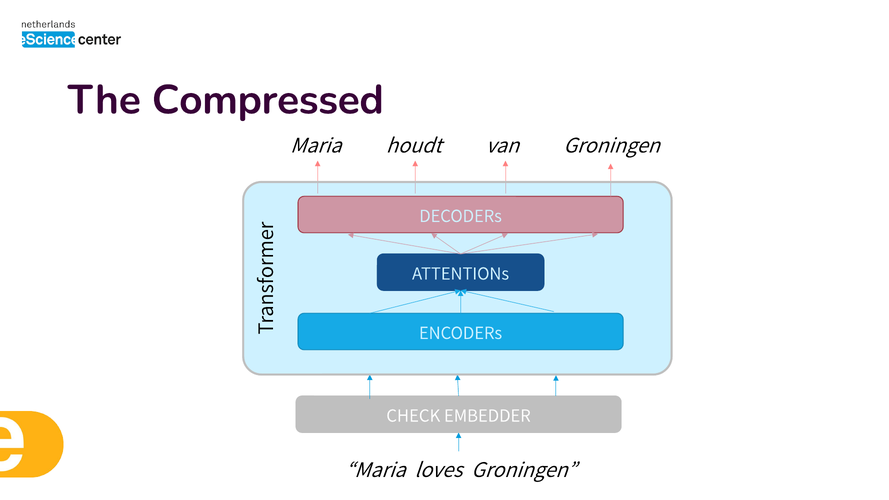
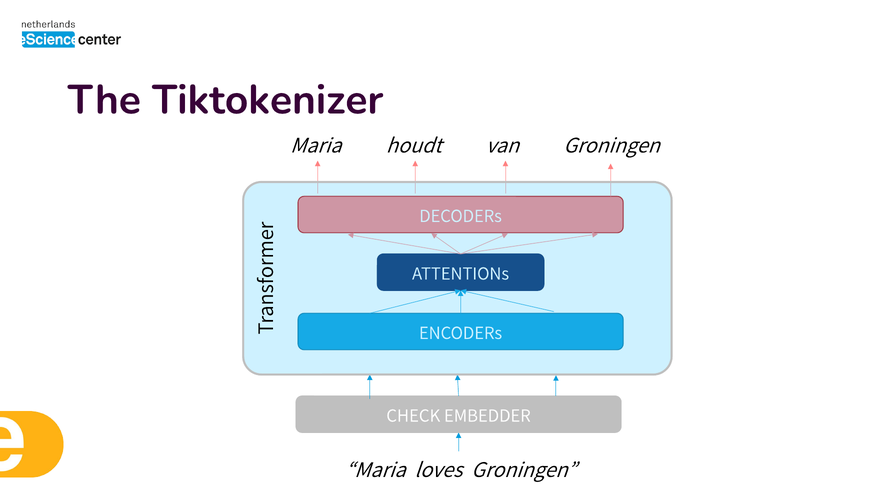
Compressed: Compressed -> Tiktokenizer
